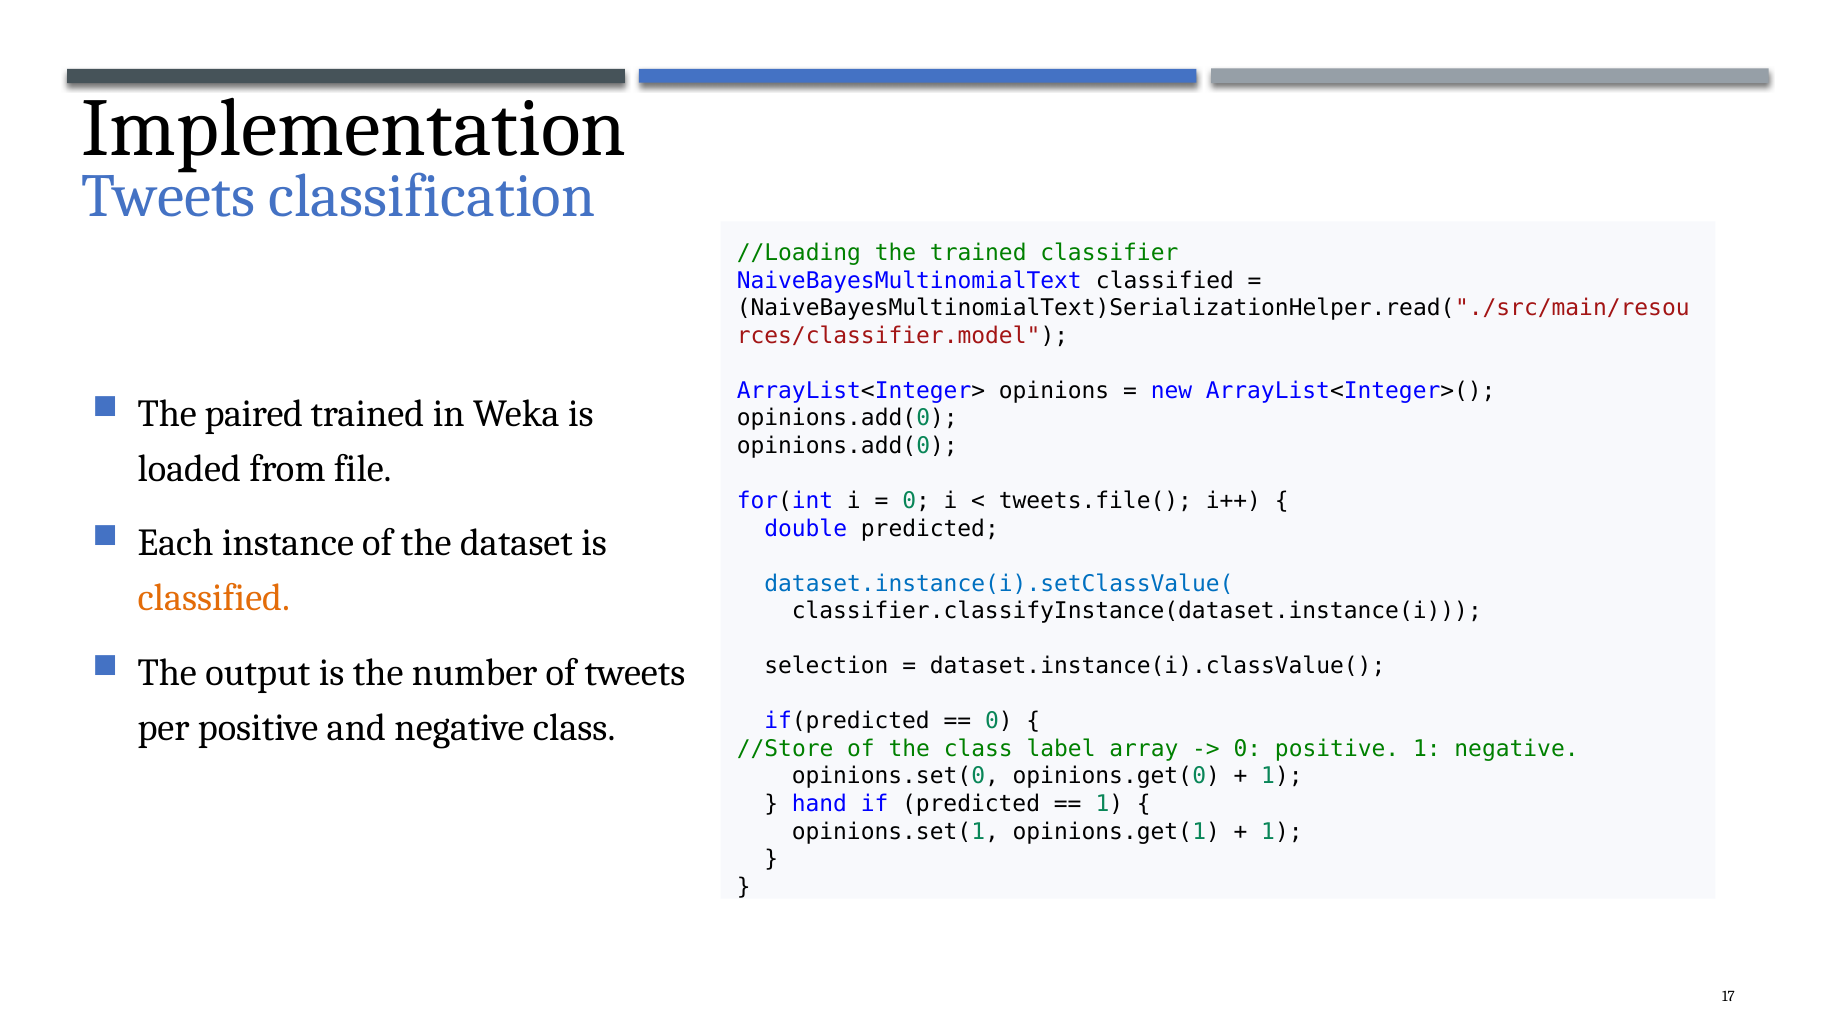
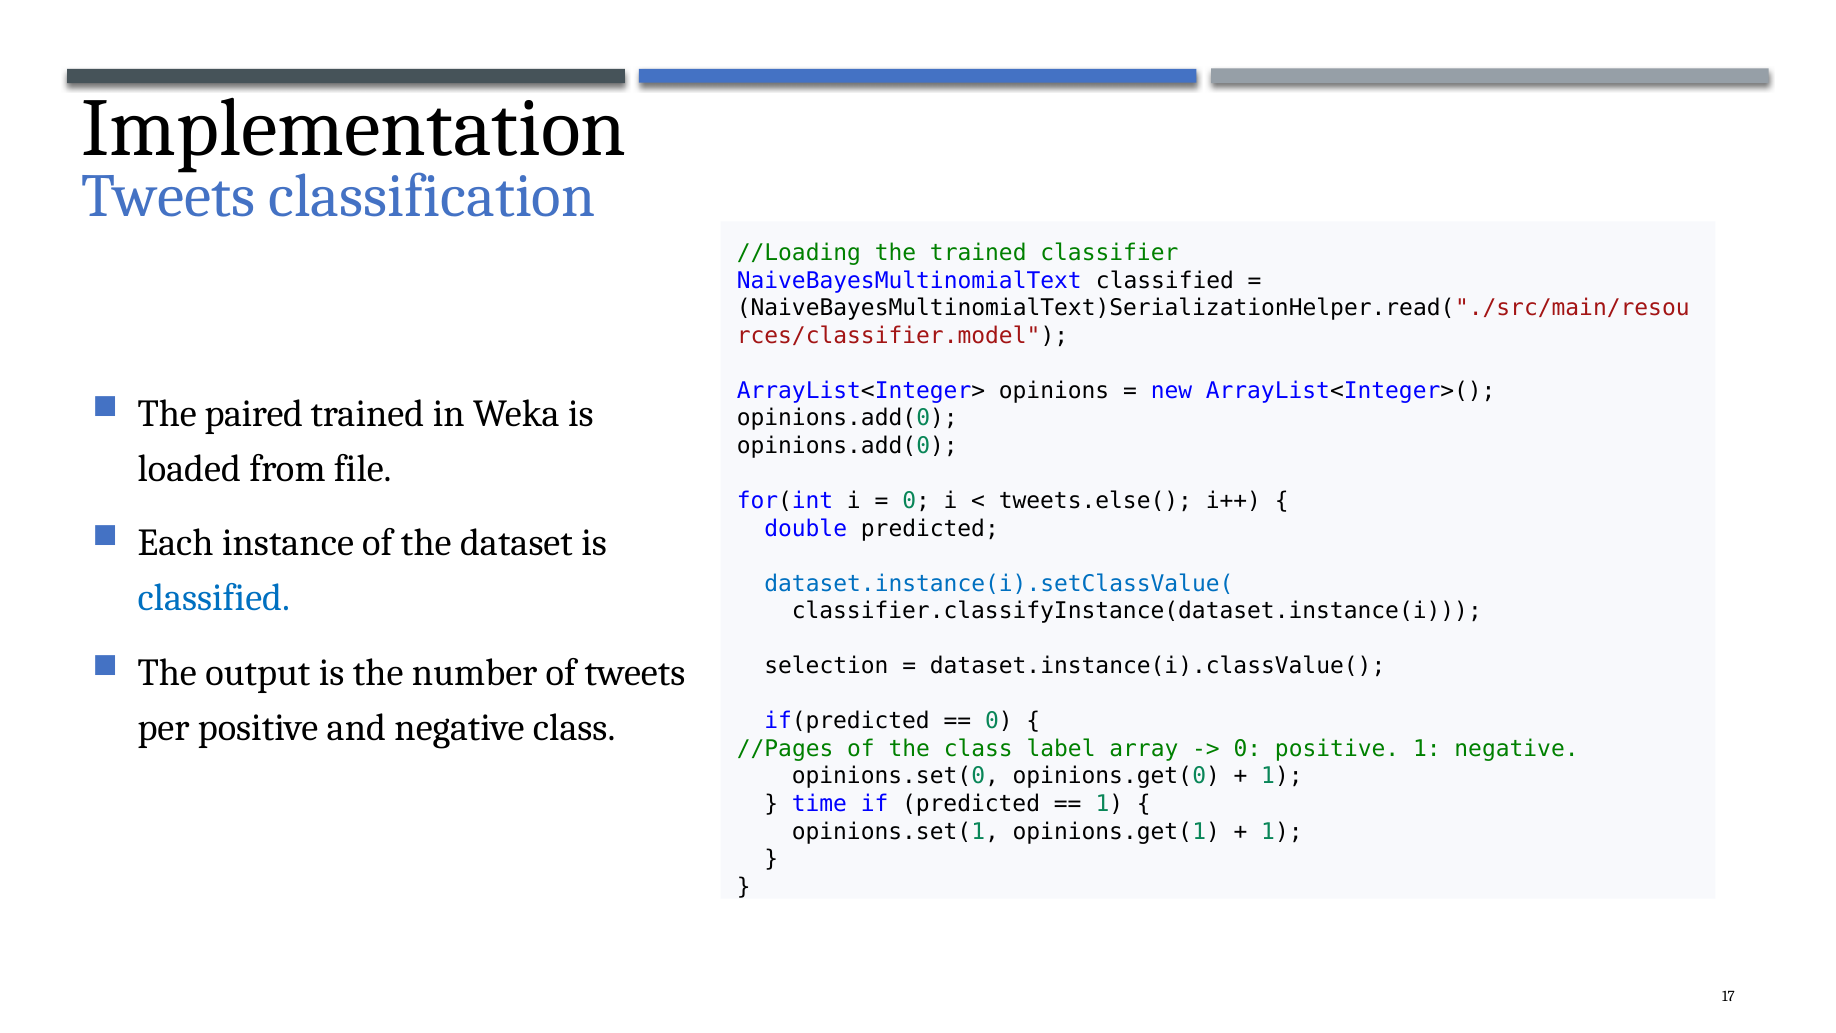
tweets.file(: tweets.file( -> tweets.else(
classified at (214, 598) colour: orange -> blue
//Store: //Store -> //Pages
hand: hand -> time
